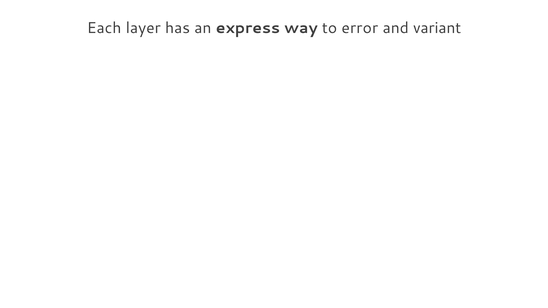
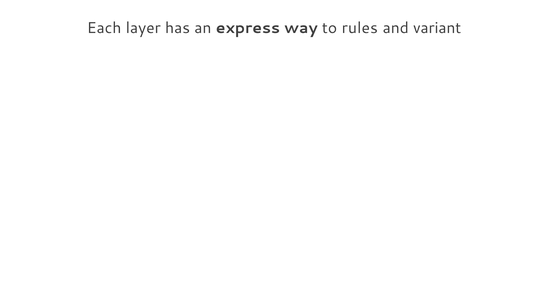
error: error -> rules
